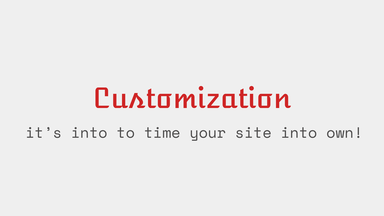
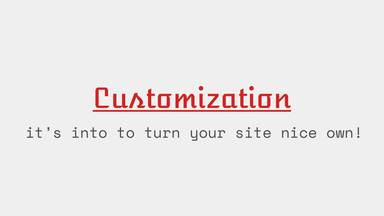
Customization underline: none -> present
time: time -> turn
site into: into -> nice
